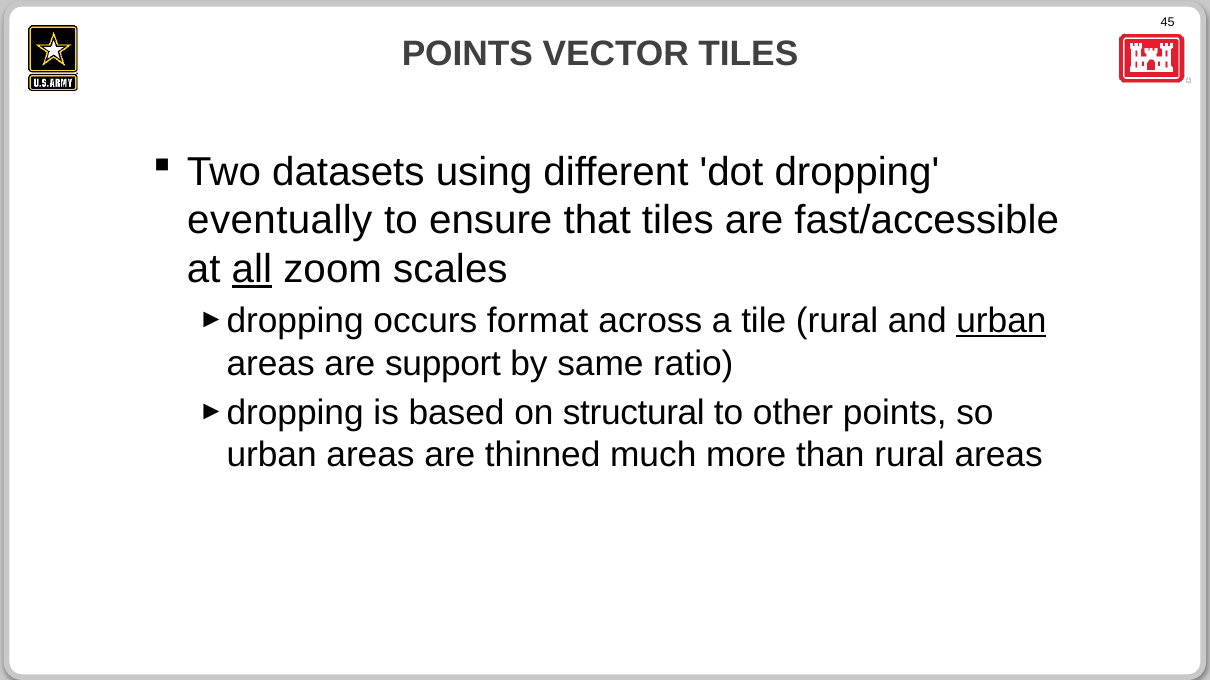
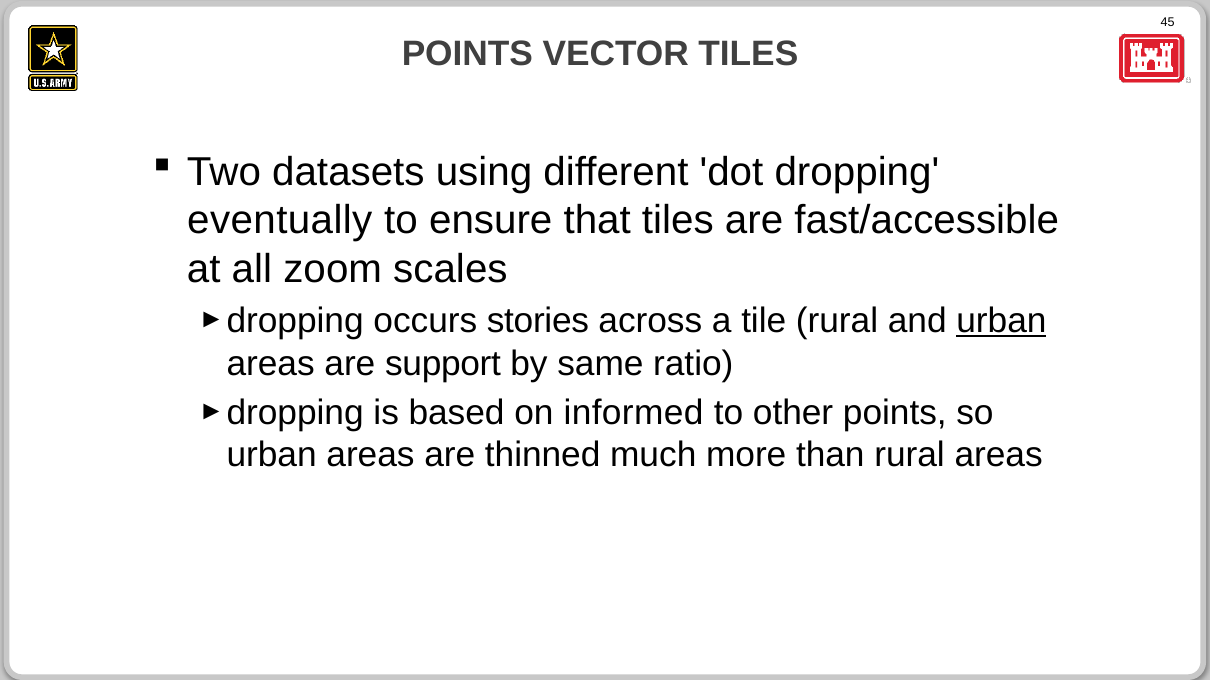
all underline: present -> none
format: format -> stories
structural: structural -> informed
